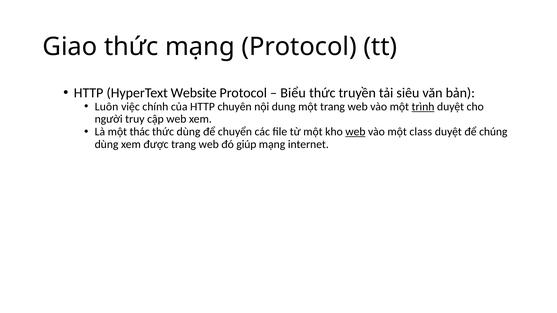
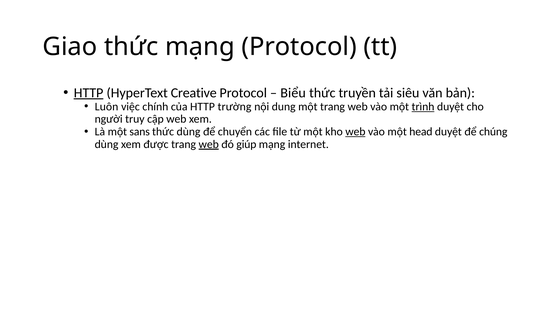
HTTP at (89, 93) underline: none -> present
Website: Website -> Creative
chuyên: chuyên -> trường
thác: thác -> sans
class: class -> head
web at (209, 144) underline: none -> present
